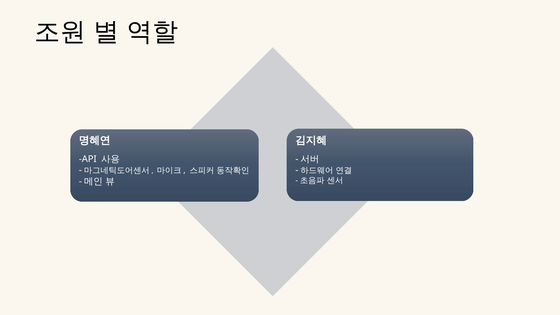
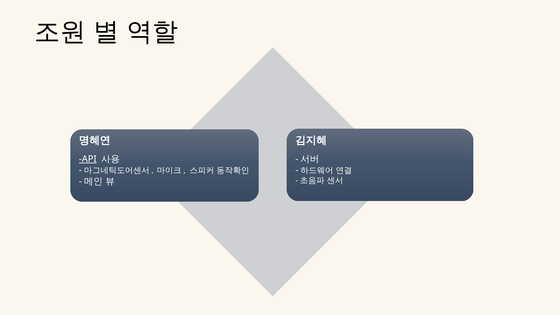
API underline: none -> present
